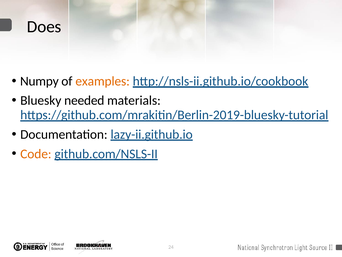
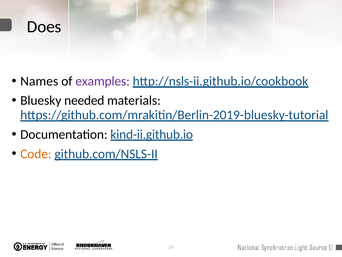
Numpy: Numpy -> Names
examples colour: orange -> purple
lazy-ii.github.io: lazy-ii.github.io -> kind-ii.github.io
